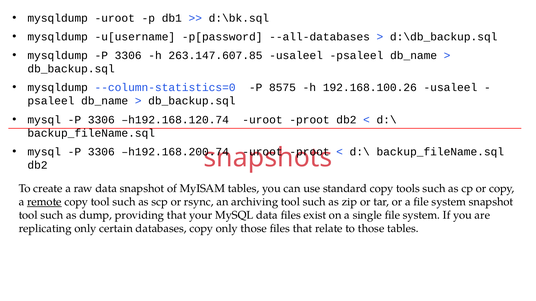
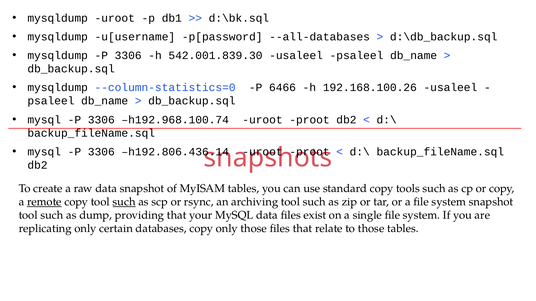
263.147.607.85: 263.147.607.85 -> 542.001.839.30
8575: 8575 -> 6466
h192.168.120.74: h192.168.120.74 -> h192.968.100.74
h192.168.200.74: h192.168.200.74 -> h192.806.436.14
such at (124, 202) underline: none -> present
